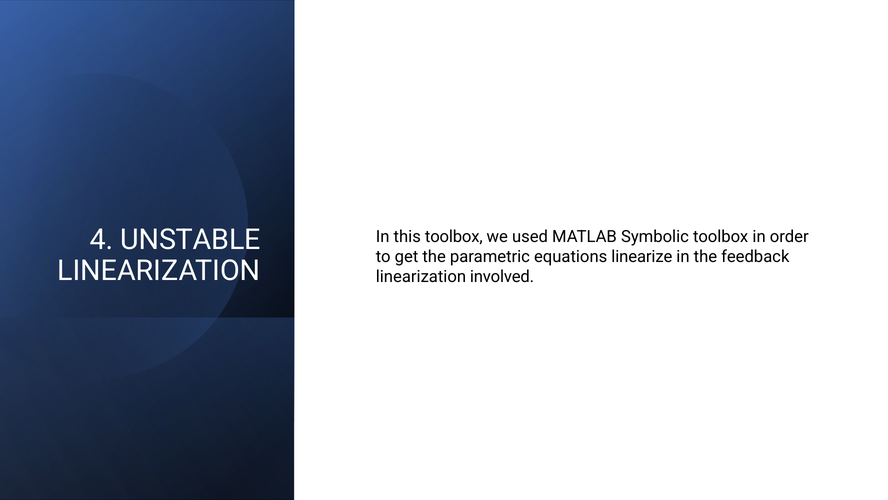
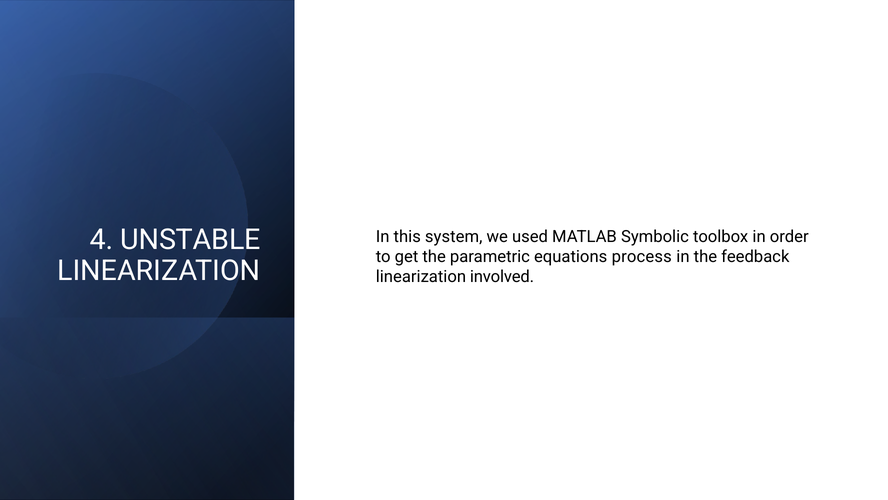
this toolbox: toolbox -> system
linearize: linearize -> process
